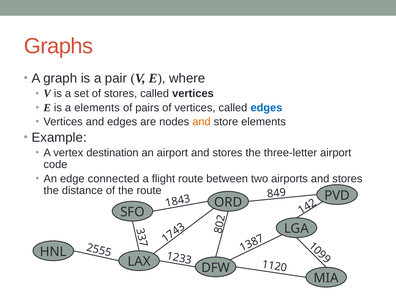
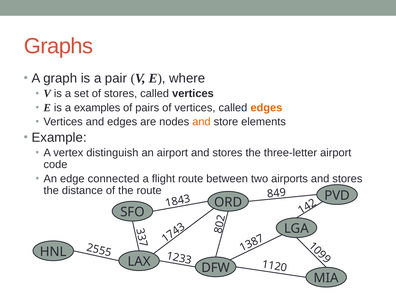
a elements: elements -> examples
edges at (266, 108) colour: blue -> orange
destination: destination -> distinguish
